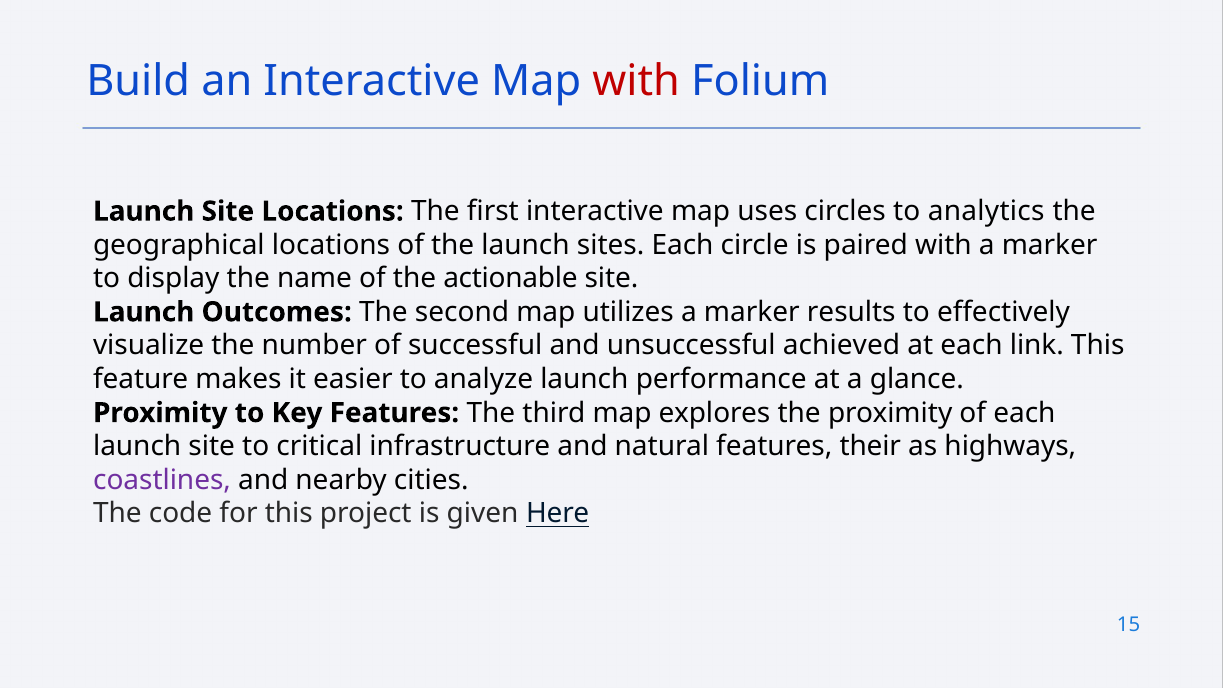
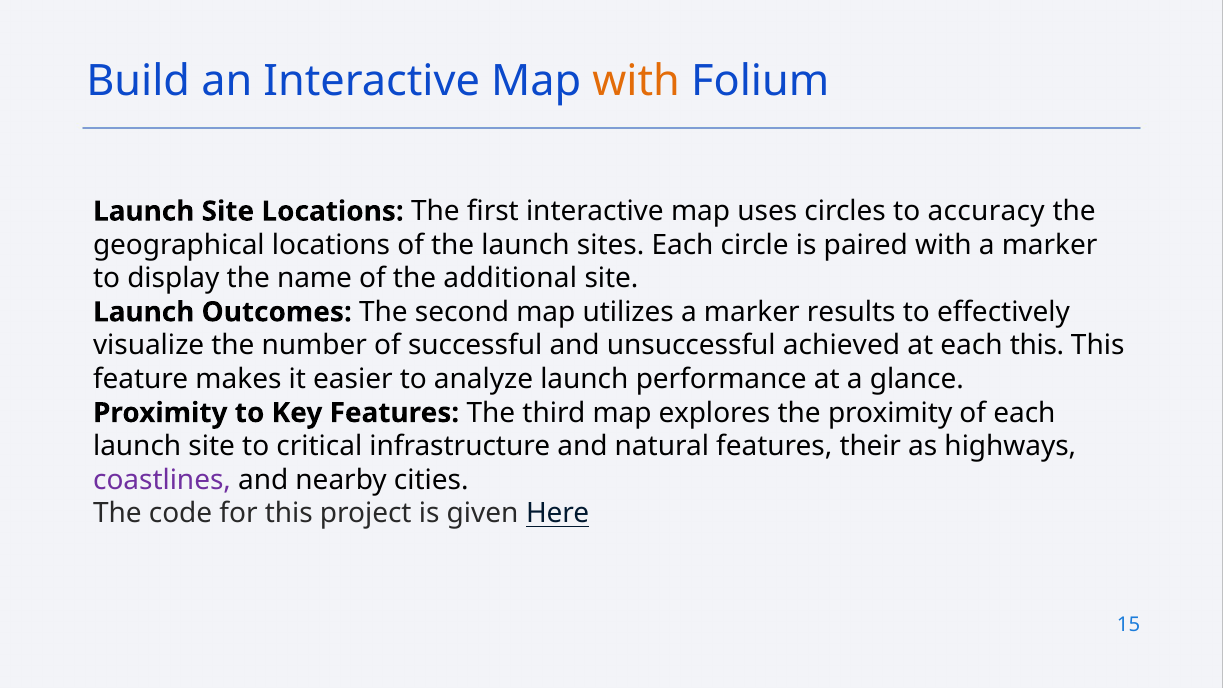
with at (636, 82) colour: red -> orange
analytics: analytics -> accuracy
actionable: actionable -> additional
each link: link -> this
